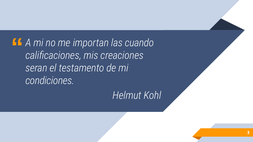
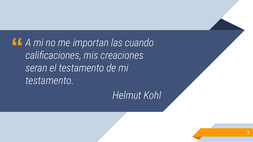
condiciones at (50, 81): condiciones -> testamento
